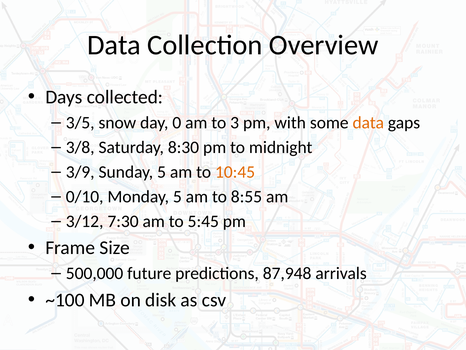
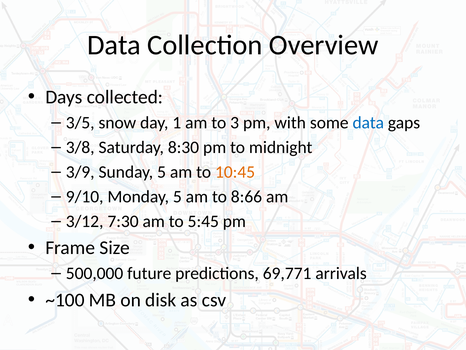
0: 0 -> 1
data at (368, 123) colour: orange -> blue
0/10: 0/10 -> 9/10
8:55: 8:55 -> 8:66
87,948: 87,948 -> 69,771
